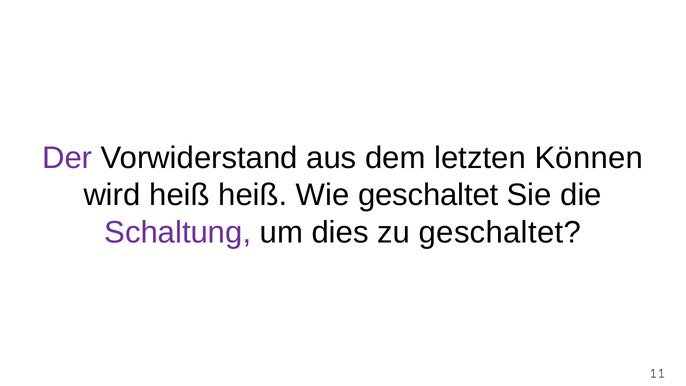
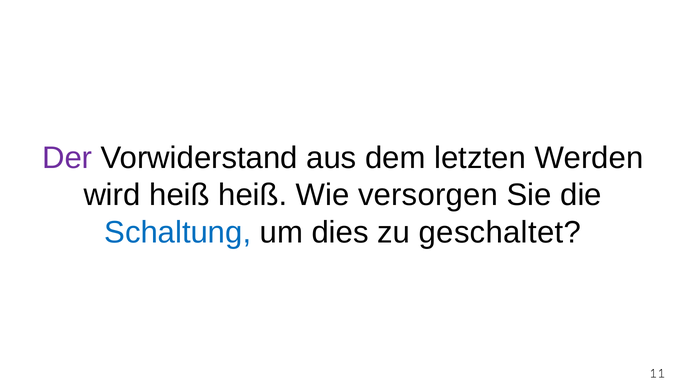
Können: Können -> Werden
Wie geschaltet: geschaltet -> versorgen
Schaltung colour: purple -> blue
